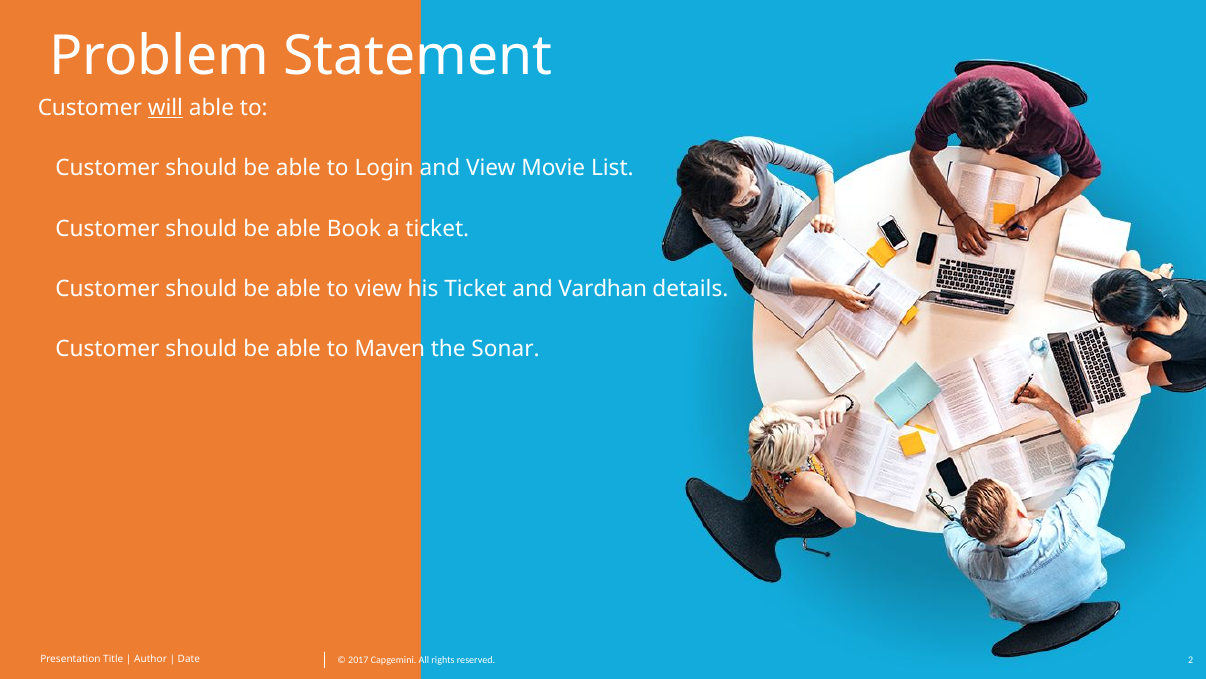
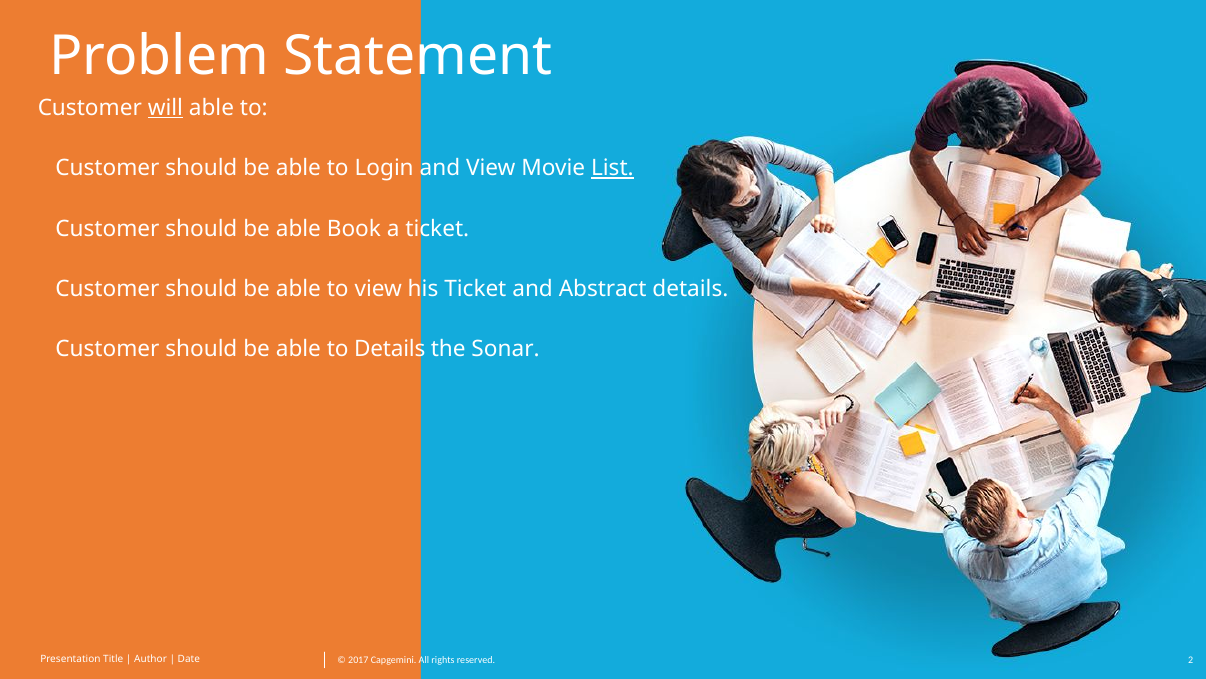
List underline: none -> present
Vardhan: Vardhan -> Abstract
to Maven: Maven -> Details
